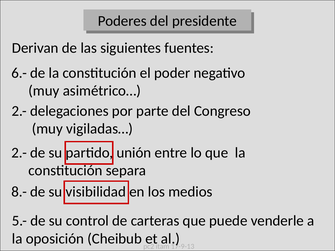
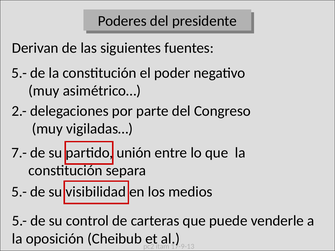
6.- at (19, 73): 6.- -> 5.-
2.- at (19, 153): 2.- -> 7.-
8.- at (19, 192): 8.- -> 5.-
